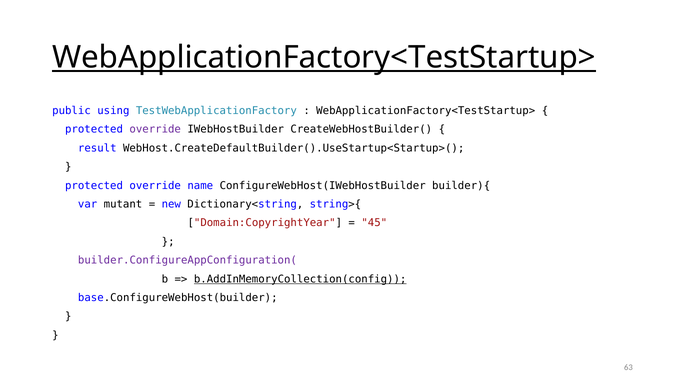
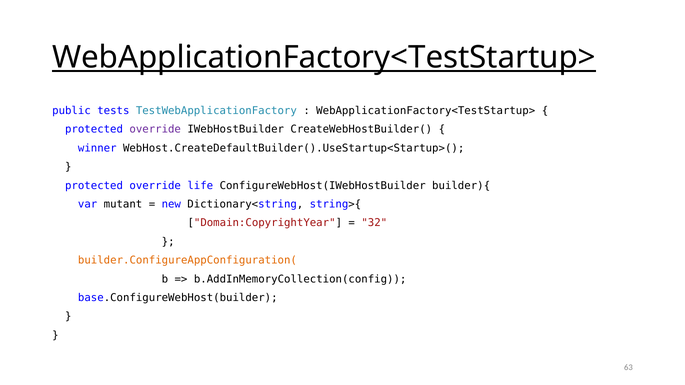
using: using -> tests
result: result -> winner
name: name -> life
45: 45 -> 32
builder.ConfigureAppConfiguration( colour: purple -> orange
b.AddInMemoryCollection(config underline: present -> none
